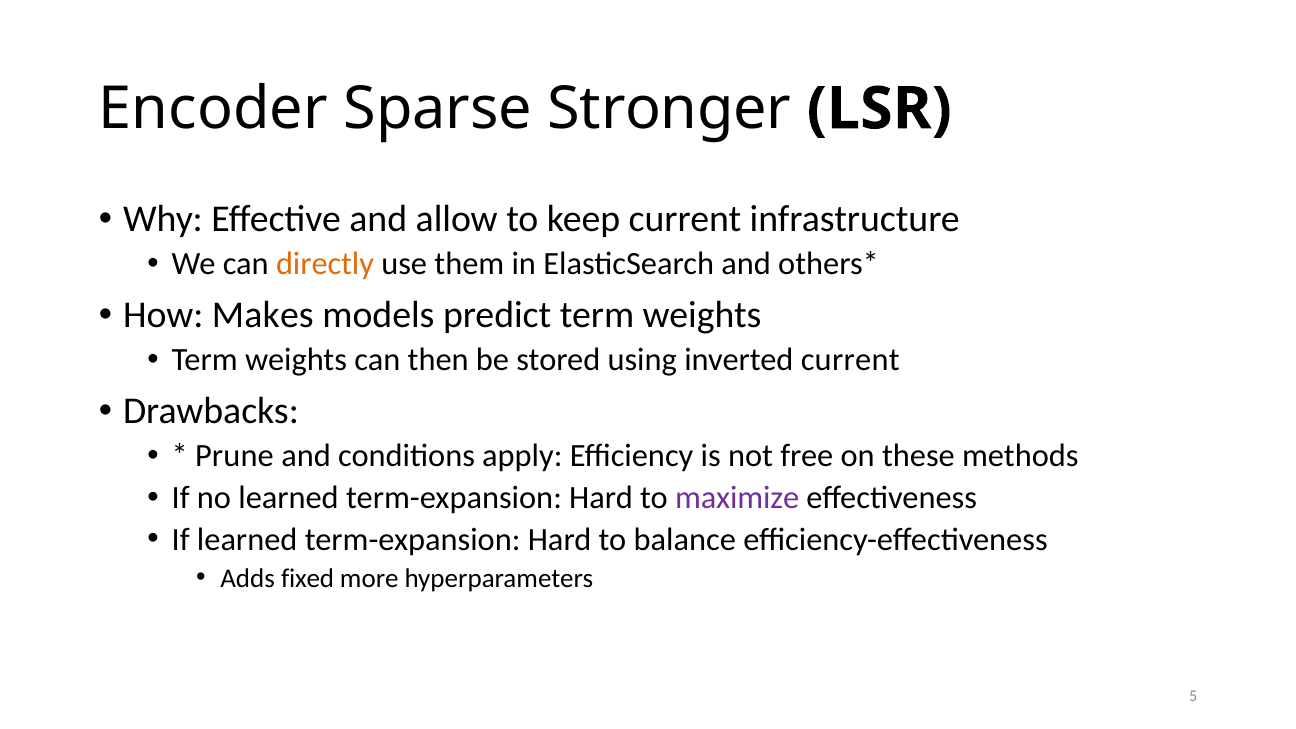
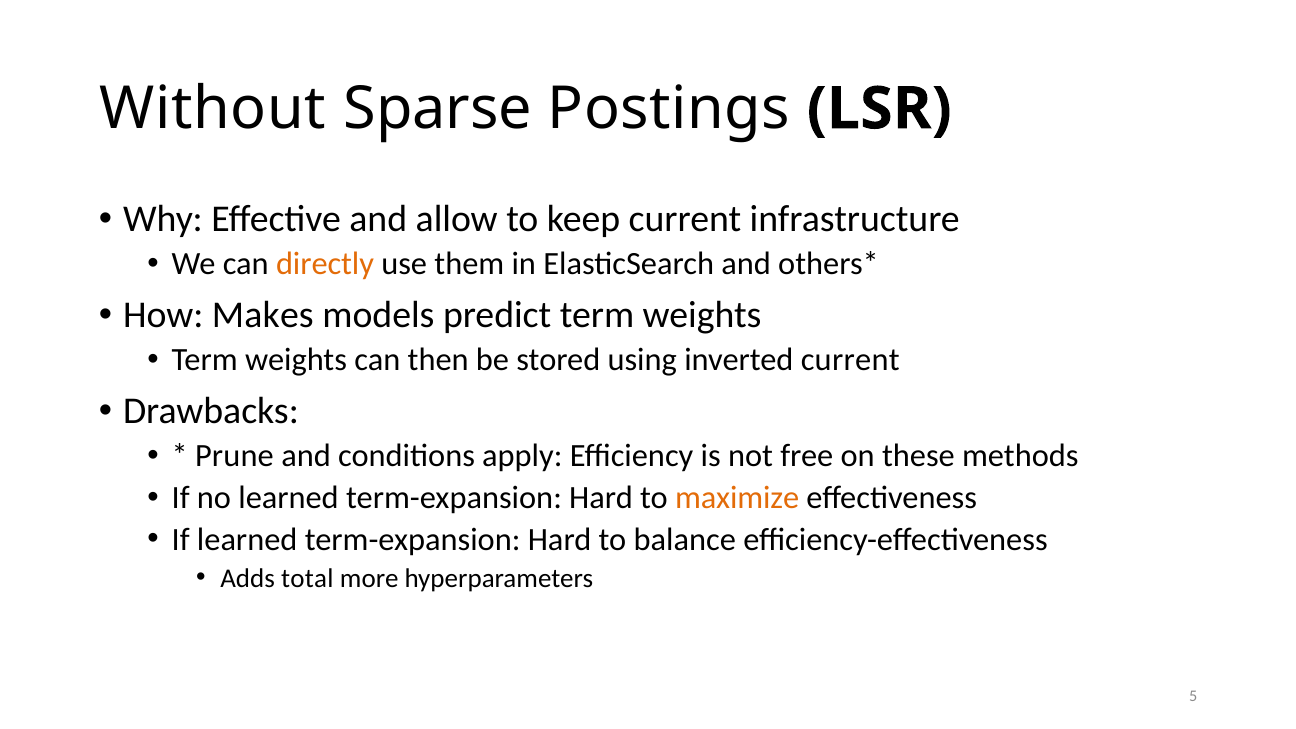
Encoder: Encoder -> Without
Stronger: Stronger -> Postings
maximize colour: purple -> orange
fixed: fixed -> total
